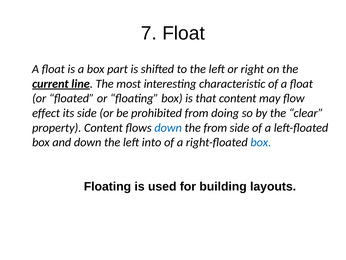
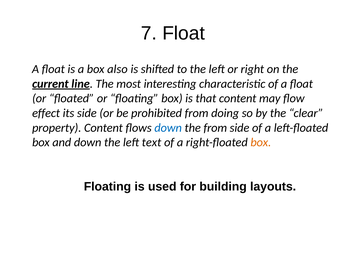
part: part -> also
into: into -> text
box at (261, 142) colour: blue -> orange
